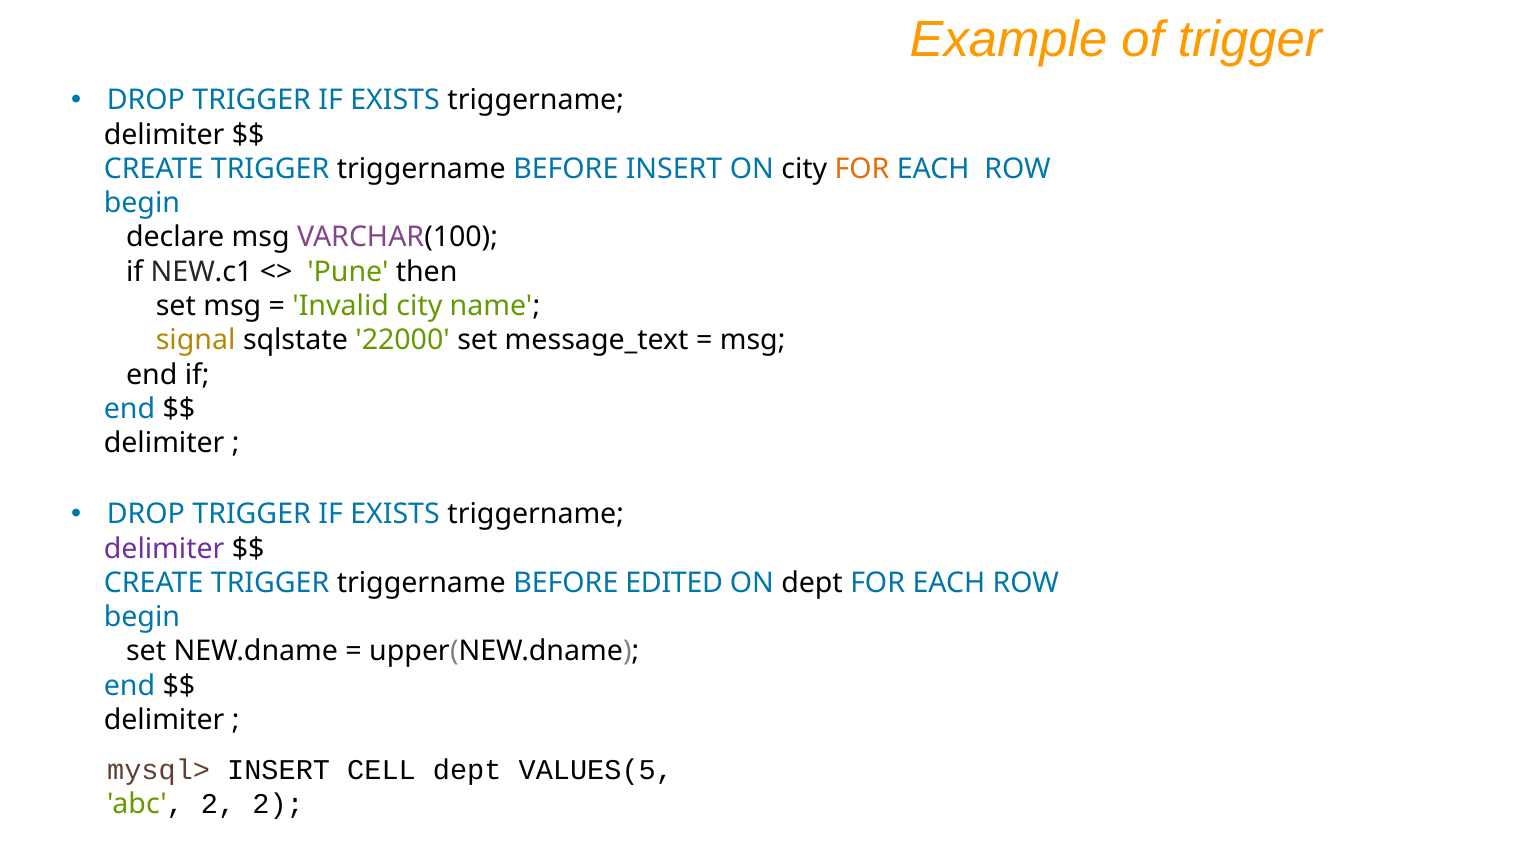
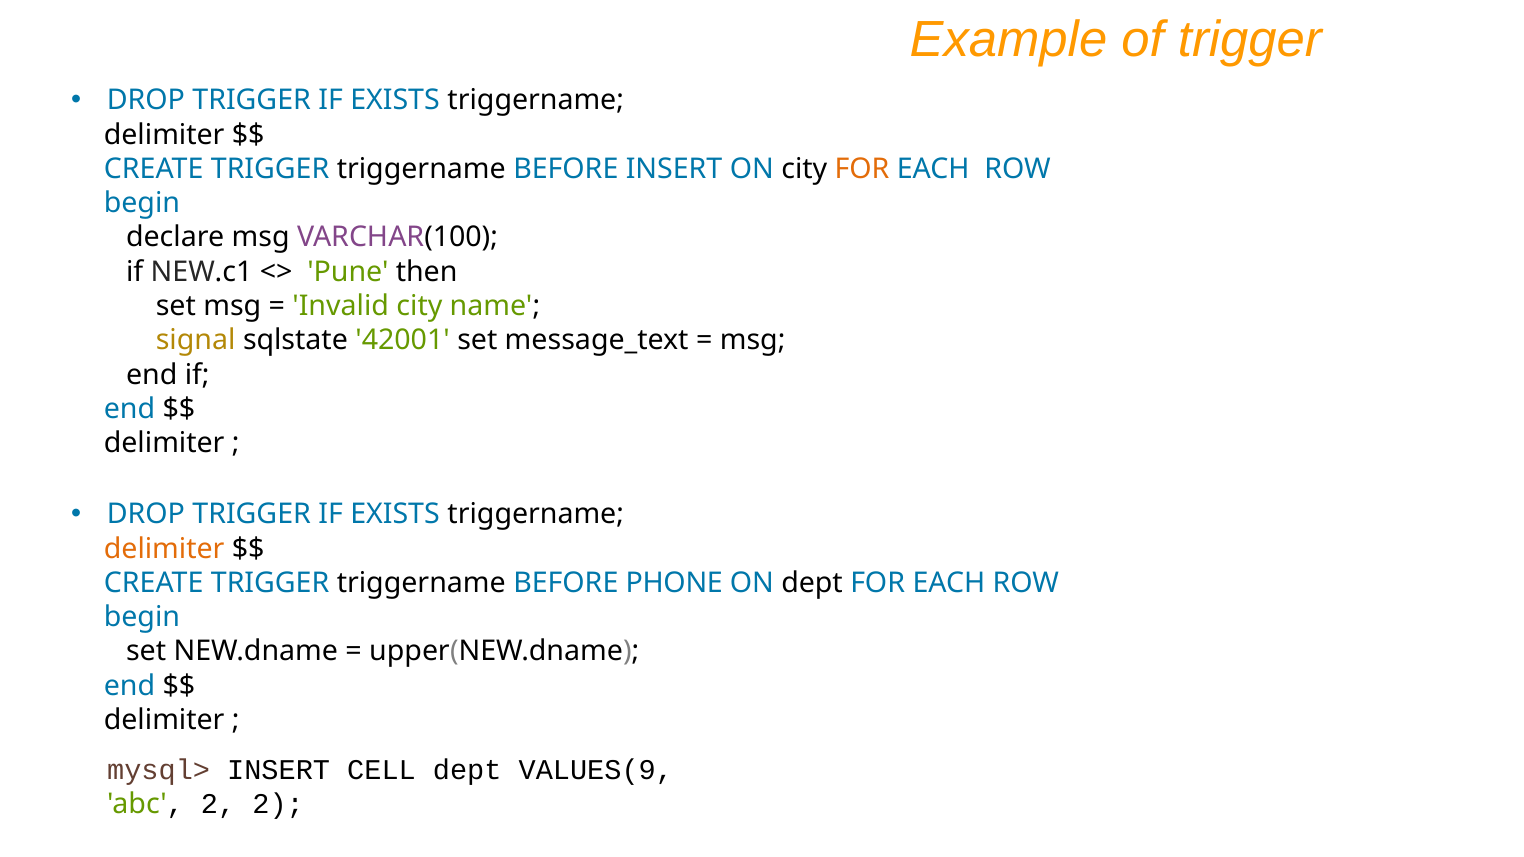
22000: 22000 -> 42001
delimiter at (164, 549) colour: purple -> orange
EDITED: EDITED -> PHONE
VALUES(5: VALUES(5 -> VALUES(9
